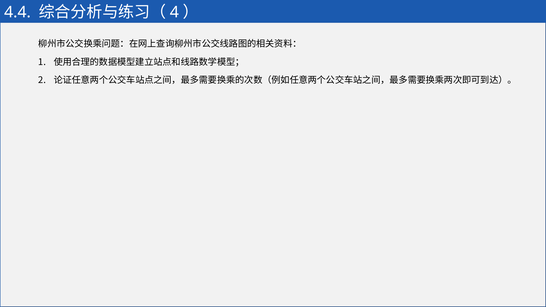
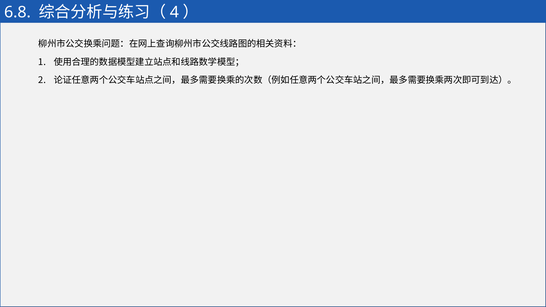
4.4: 4.4 -> 6.8
